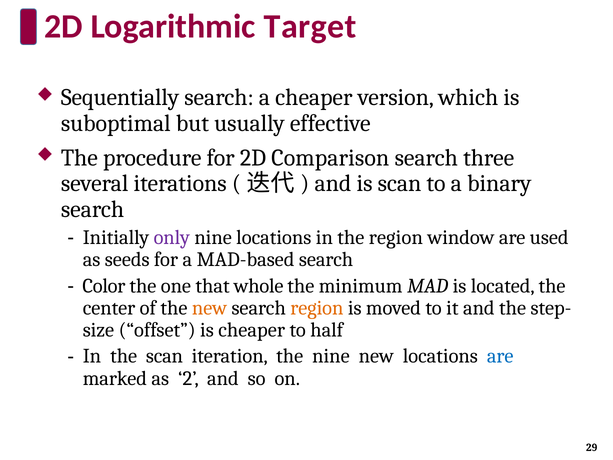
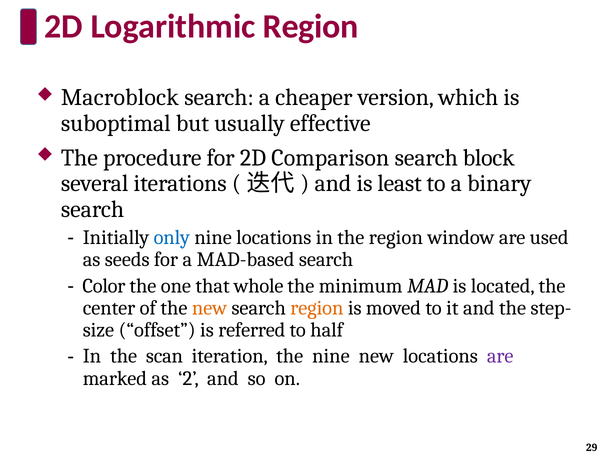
Logarithmic Target: Target -> Region
Sequentially: Sequentially -> Macroblock
three: three -> block
is scan: scan -> least
only colour: purple -> blue
is cheaper: cheaper -> referred
are at (500, 356) colour: blue -> purple
